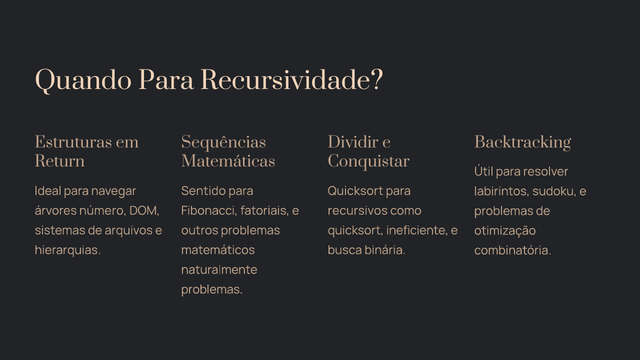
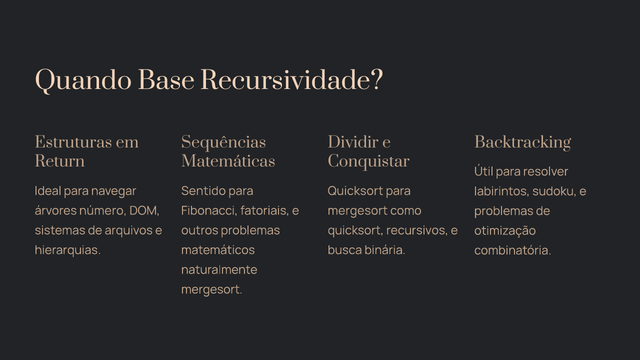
Quando Para: Para -> Base
recursivos at (358, 211): recursivos -> mergesort
ineficiente: ineficiente -> recursivos
problemas at (212, 289): problemas -> mergesort
